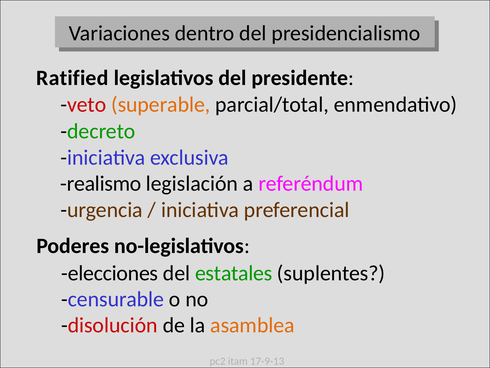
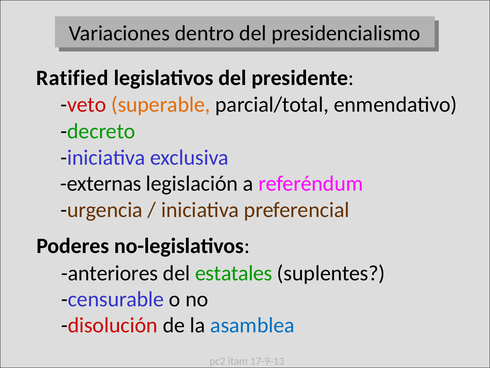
realismo: realismo -> externas
elecciones: elecciones -> anteriores
asamblea colour: orange -> blue
